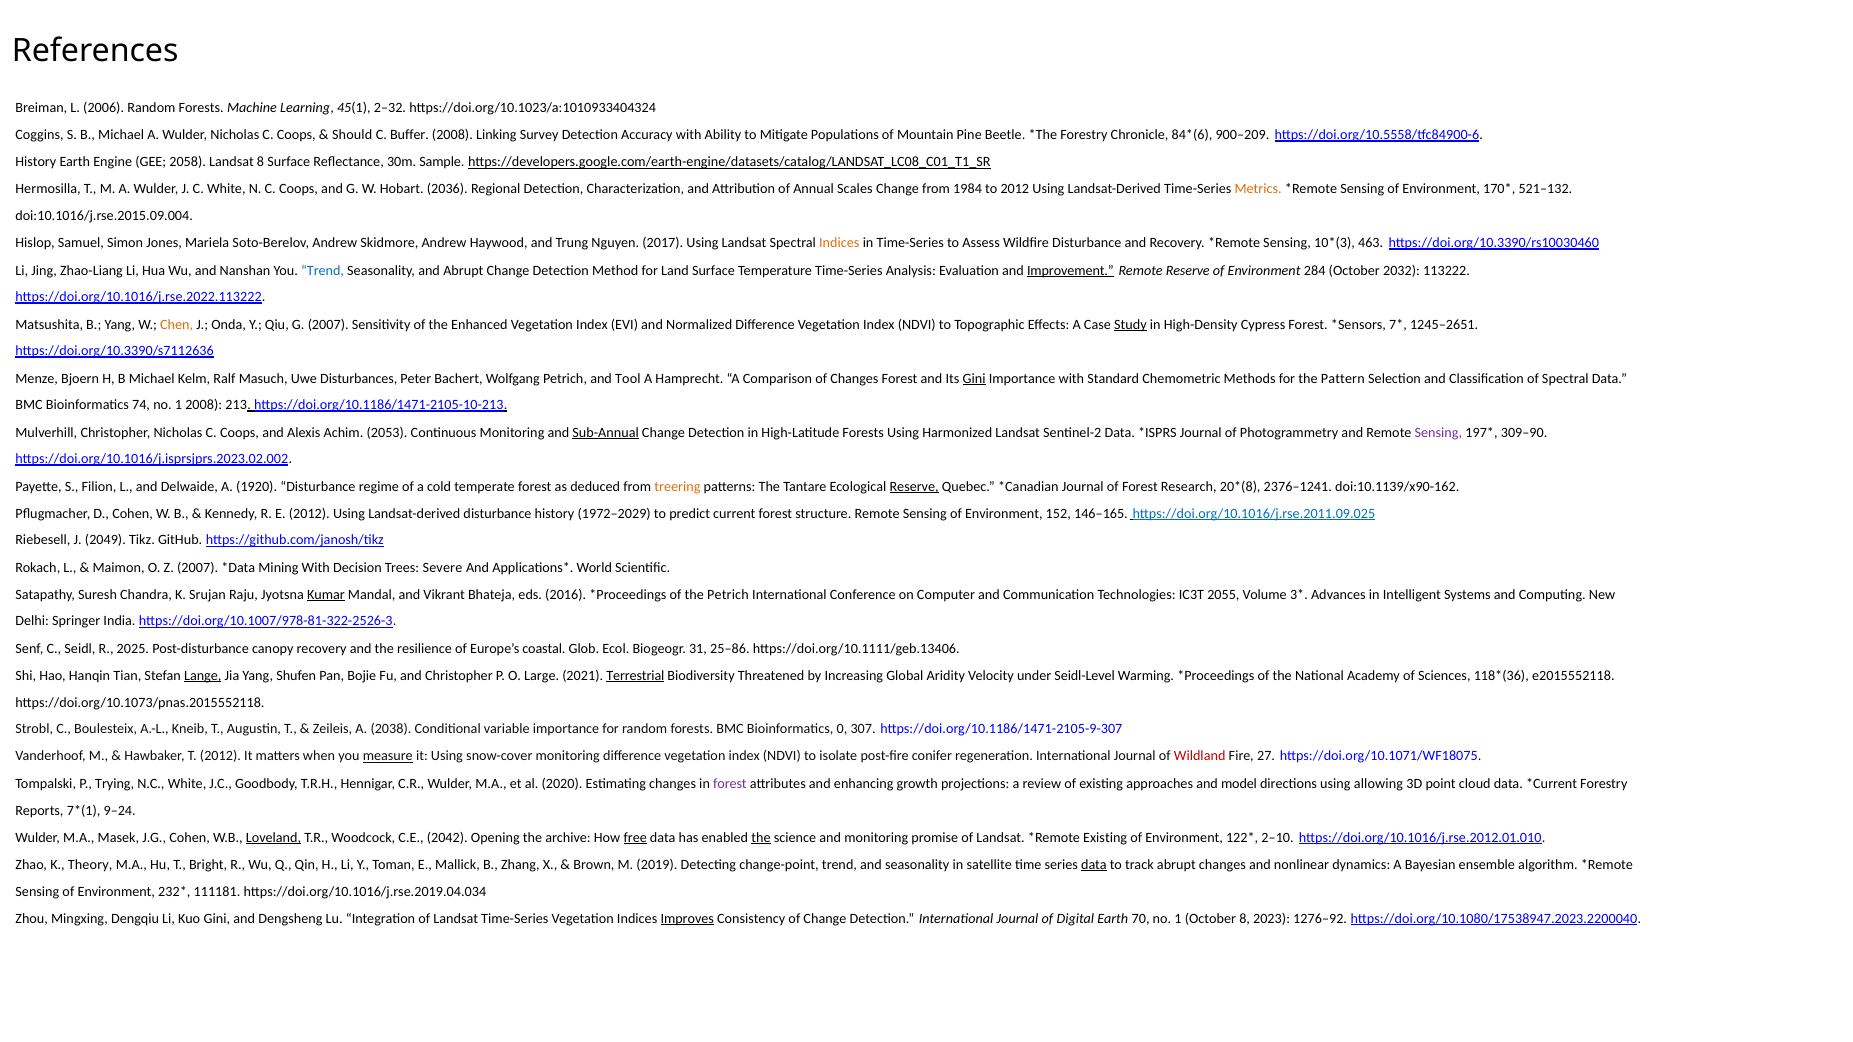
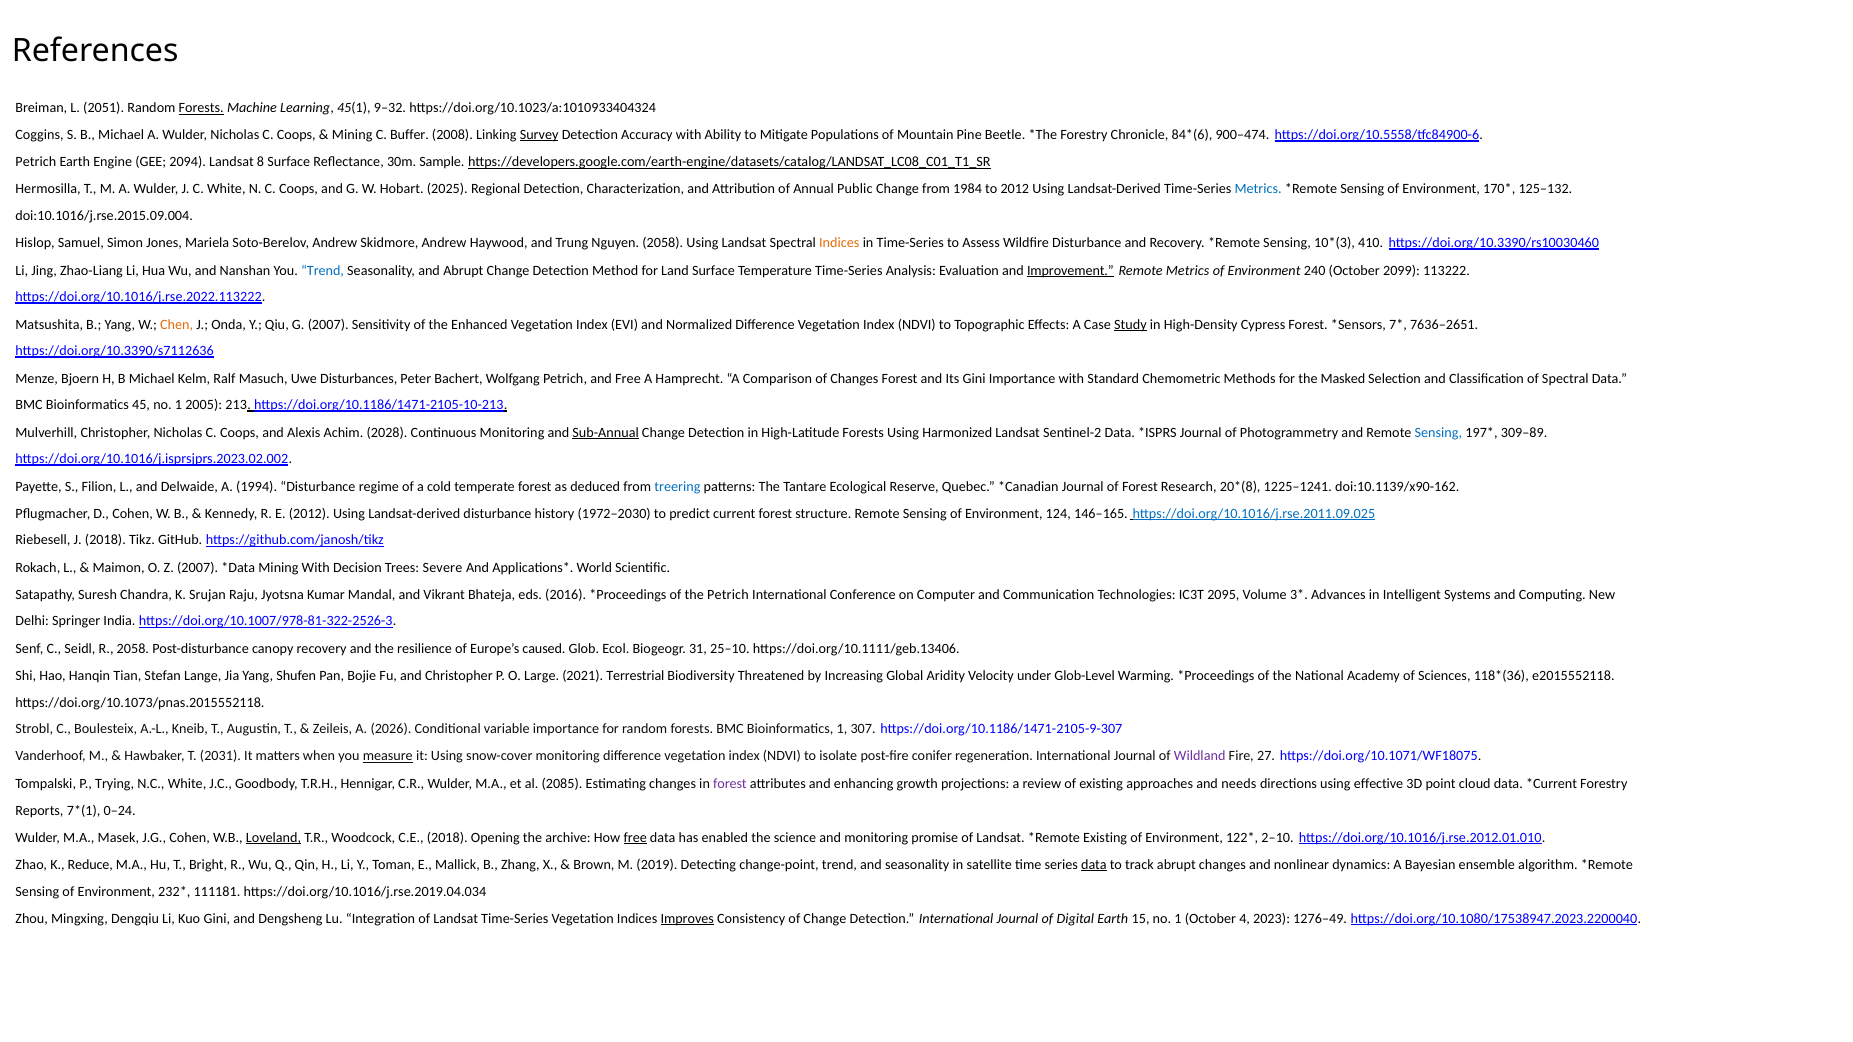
2006: 2006 -> 2051
Forests at (201, 108) underline: none -> present
2–32: 2–32 -> 9–32
Should at (352, 135): Should -> Mining
Survey underline: none -> present
900–209: 900–209 -> 900–474
History at (36, 162): History -> Petrich
2058: 2058 -> 2094
2036: 2036 -> 2025
Scales: Scales -> Public
Metrics at (1258, 189) colour: orange -> blue
521–132: 521–132 -> 125–132
Nguyen 2017: 2017 -> 2058
463: 463 -> 410
Remote Reserve: Reserve -> Metrics
284: 284 -> 240
2032: 2032 -> 2099
1245–2651: 1245–2651 -> 7636–2651
and Tool: Tool -> Free
Gini at (974, 379) underline: present -> none
Pattern: Pattern -> Masked
74: 74 -> 45
1 2008: 2008 -> 2005
2053: 2053 -> 2028
Sensing at (1438, 433) colour: purple -> blue
309–90: 309–90 -> 309–89
1920: 1920 -> 1994
treering colour: orange -> blue
Reserve at (914, 487) underline: present -> none
2376–1241: 2376–1241 -> 1225–1241
1972–2029: 1972–2029 -> 1972–2030
152: 152 -> 124
J 2049: 2049 -> 2018
Kumar underline: present -> none
2055: 2055 -> 2095
R 2025: 2025 -> 2058
coastal: coastal -> caused
25–86: 25–86 -> 25–10
Lange underline: present -> none
Terrestrial underline: present -> none
Seidl-Level: Seidl-Level -> Glob-Level
2038: 2038 -> 2026
Bioinformatics 0: 0 -> 1
T 2012: 2012 -> 2031
Wildland colour: red -> purple
2020: 2020 -> 2085
model: model -> needs
allowing: allowing -> effective
9–24: 9–24 -> 0–24
C.E 2042: 2042 -> 2018
the at (761, 838) underline: present -> none
Theory: Theory -> Reduce
70: 70 -> 15
October 8: 8 -> 4
1276–92: 1276–92 -> 1276–49
